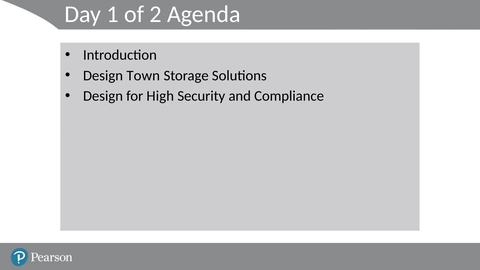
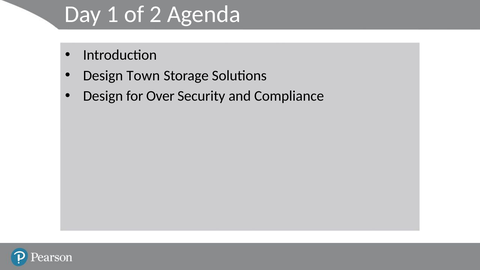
High: High -> Over
